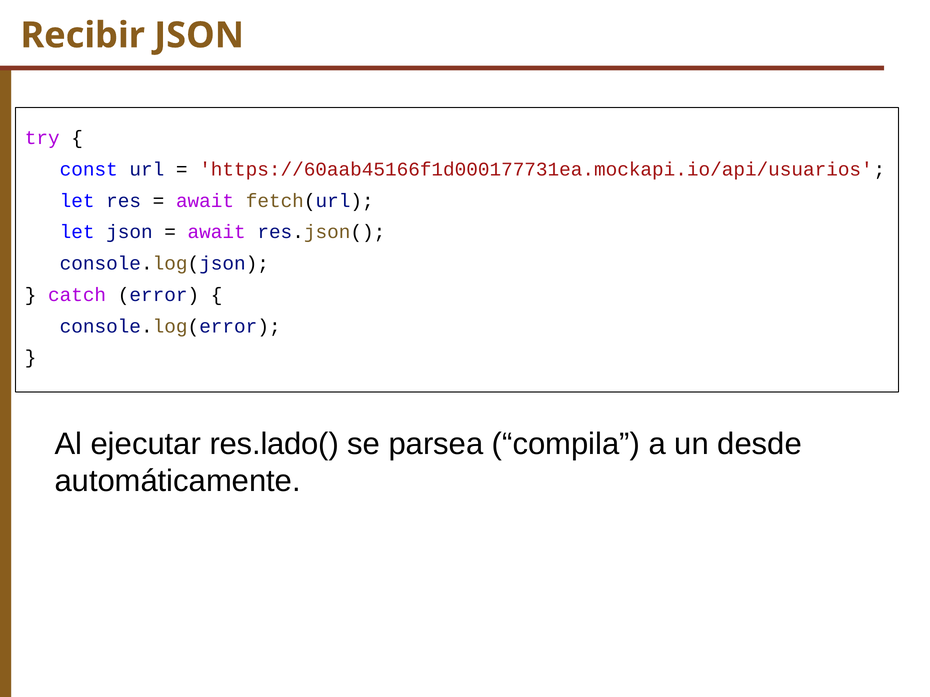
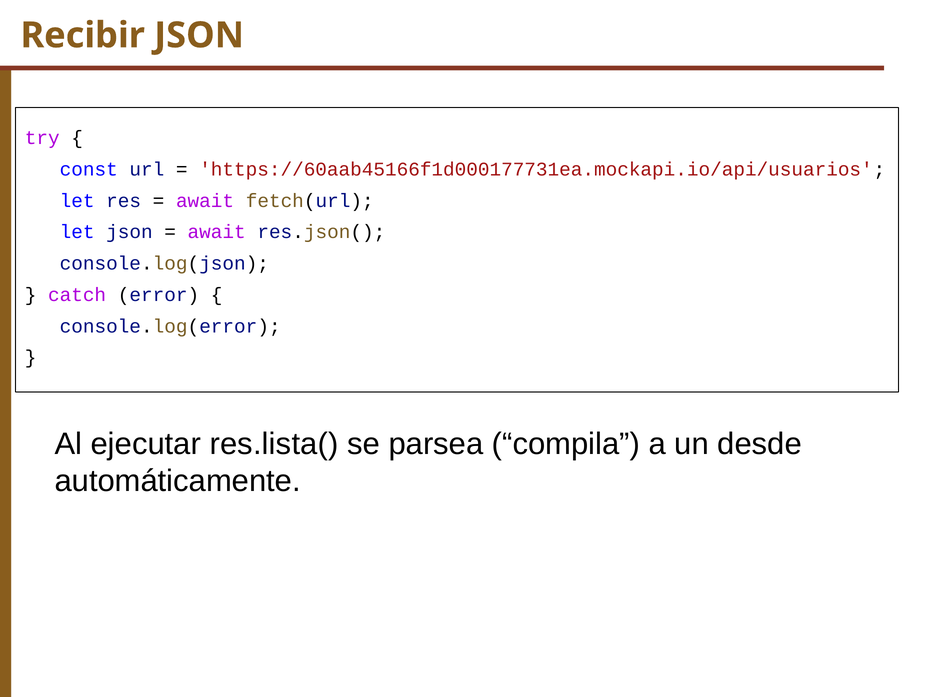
res.lado(: res.lado( -> res.lista(
